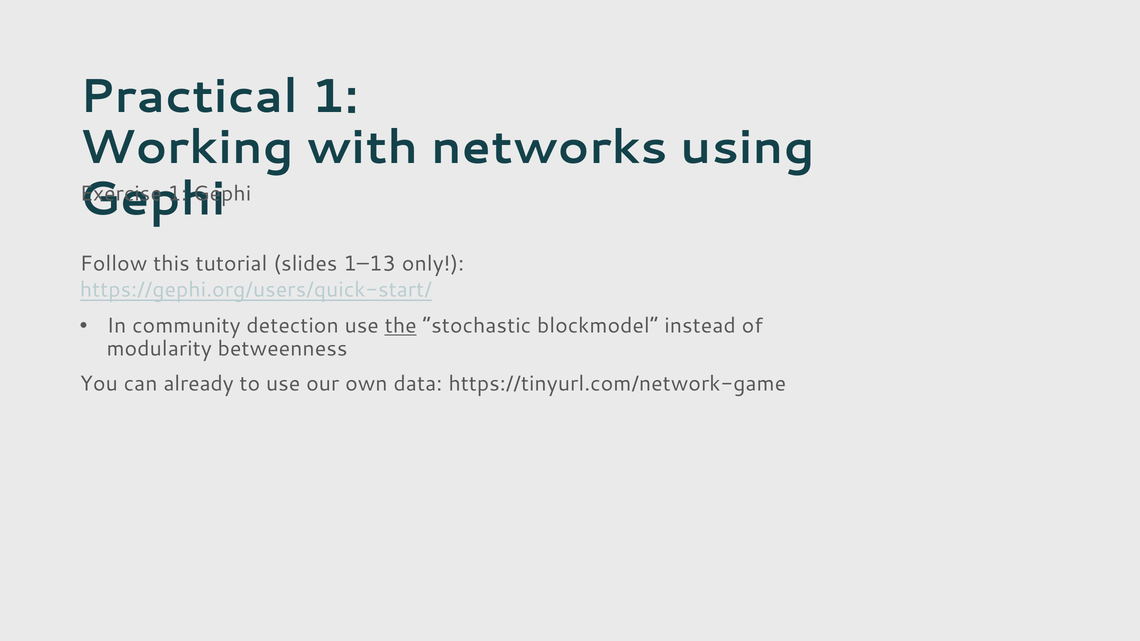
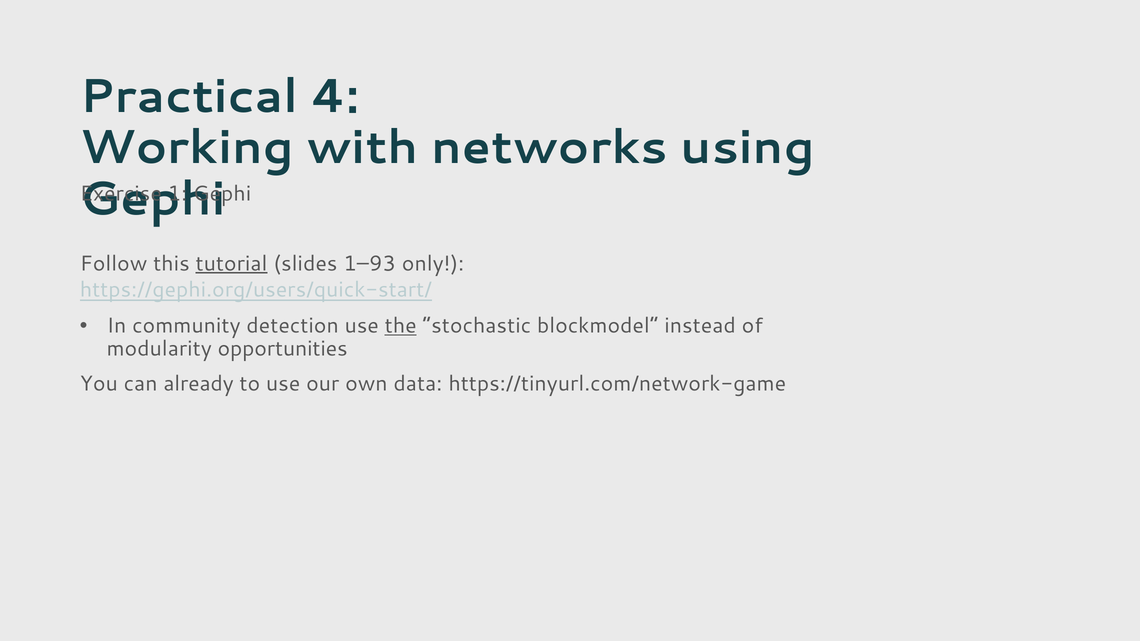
Practical 1: 1 -> 4
tutorial underline: none -> present
1–13: 1–13 -> 1–93
betweenness: betweenness -> opportunities
